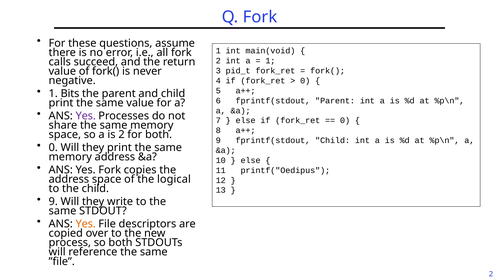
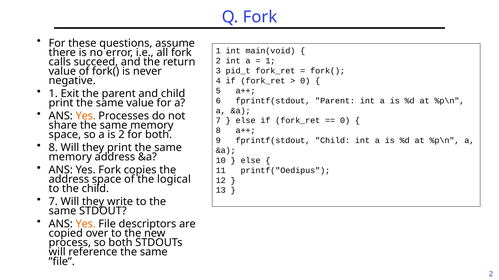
Bits: Bits -> Exit
Yes at (86, 116) colour: purple -> orange
0 at (53, 148): 0 -> 8
9 at (53, 202): 9 -> 7
